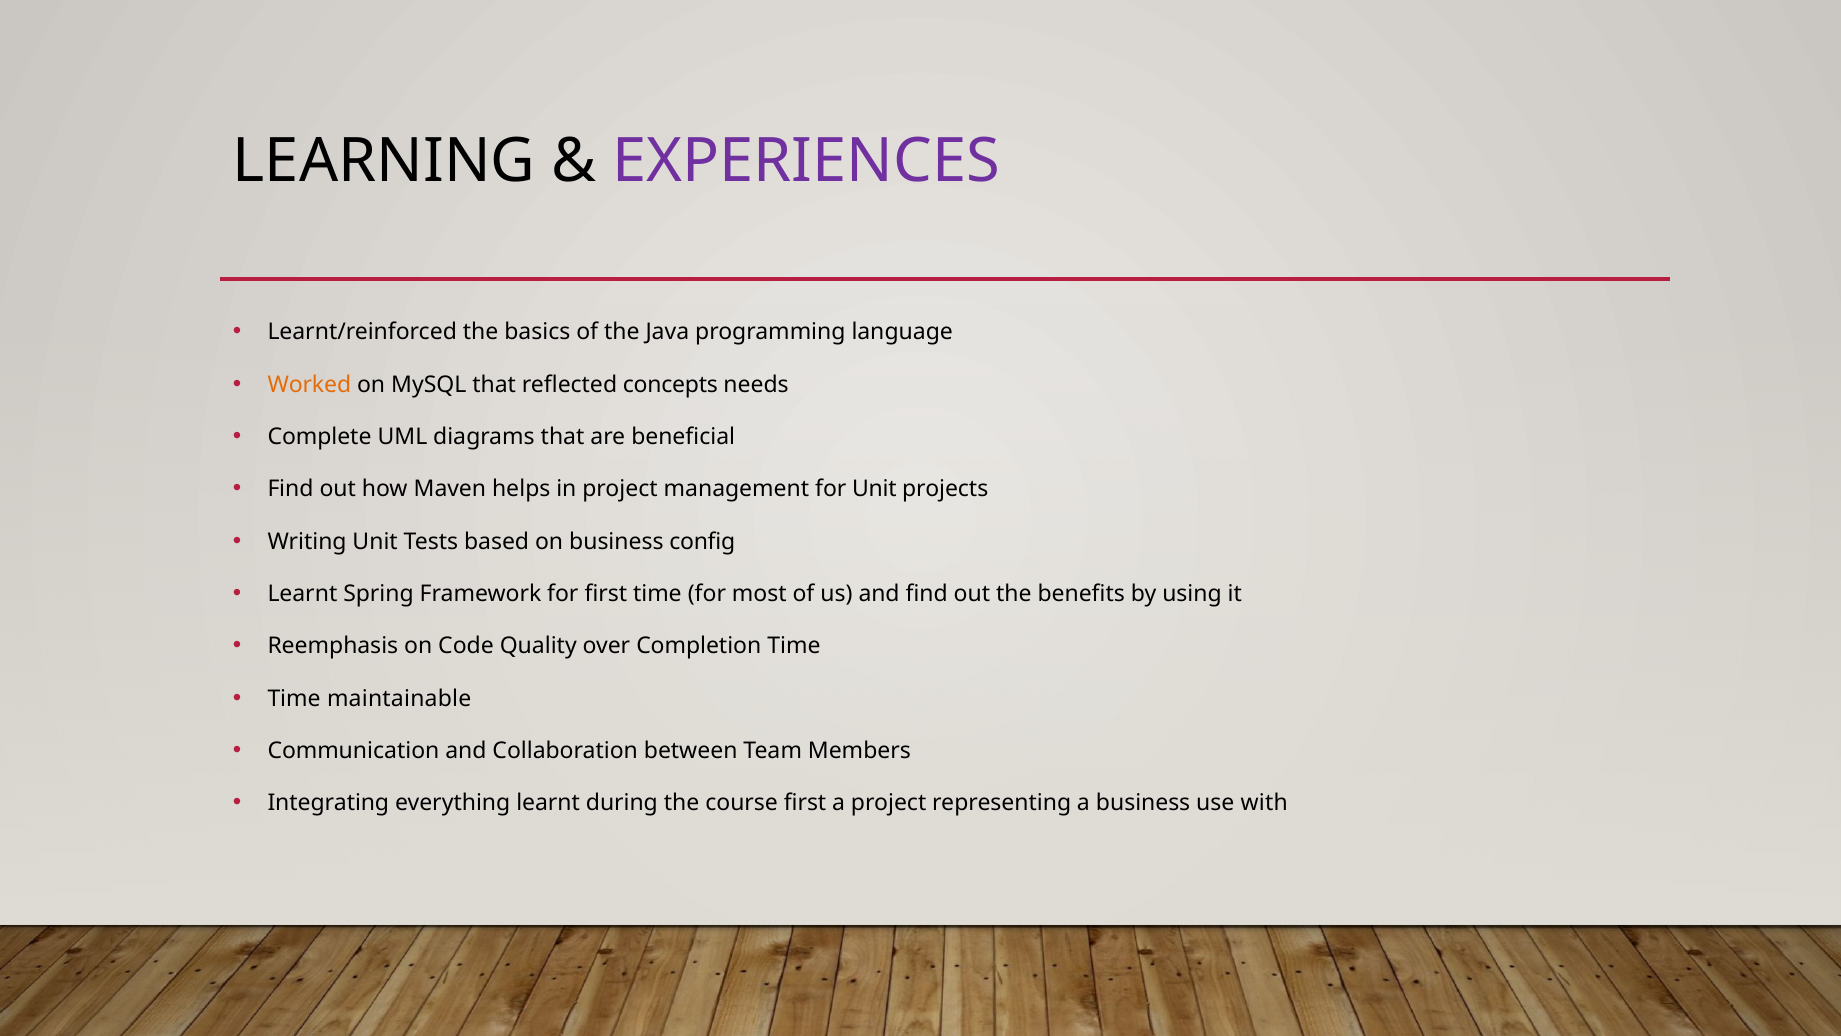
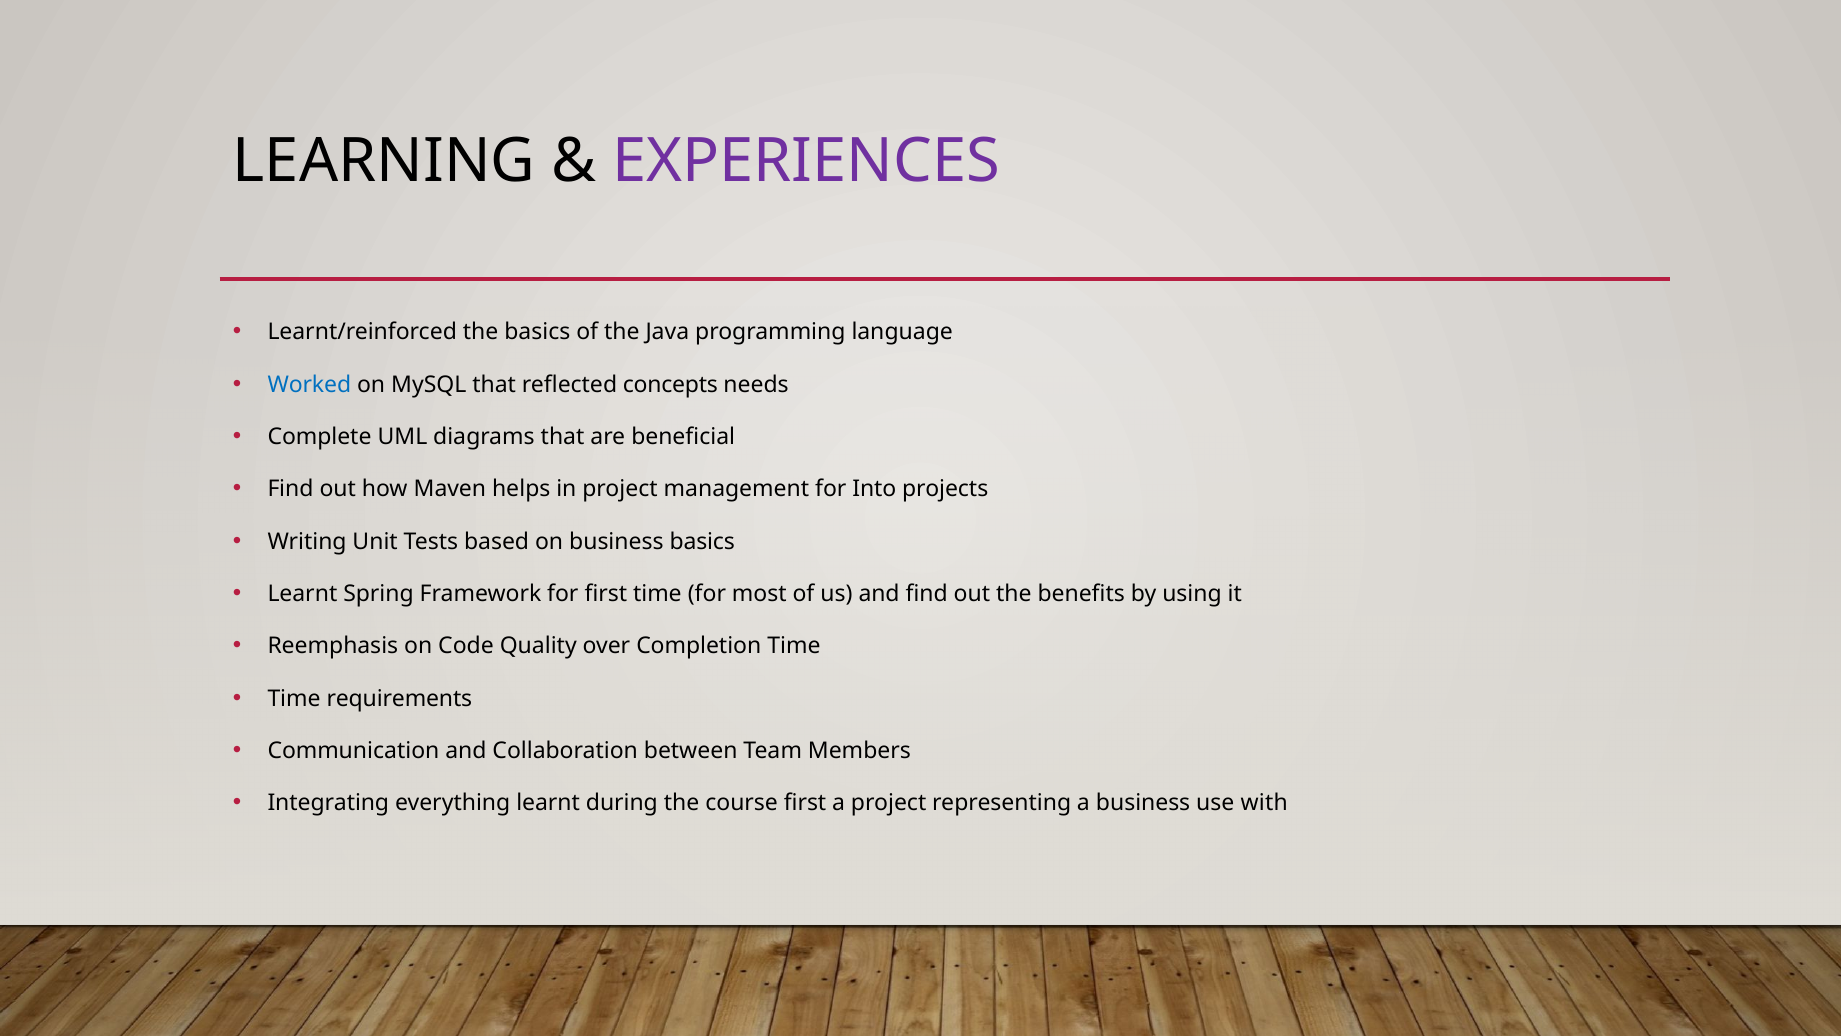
Worked colour: orange -> blue
for Unit: Unit -> Into
business config: config -> basics
maintainable: maintainable -> requirements
